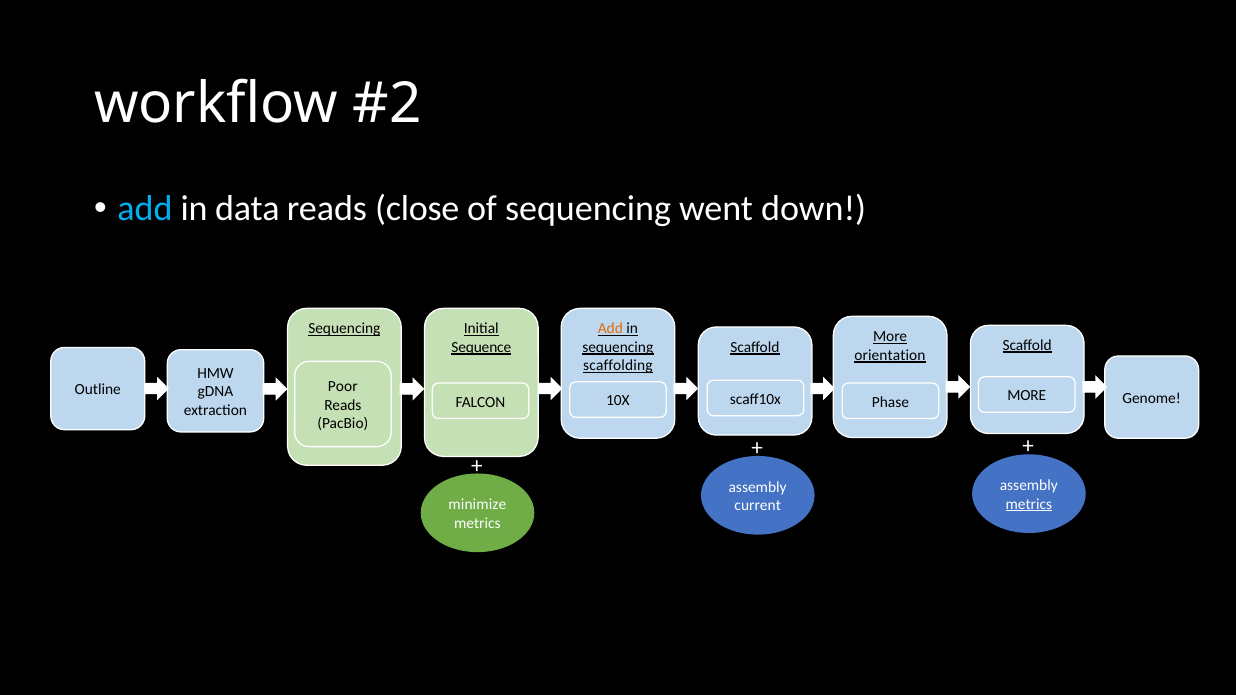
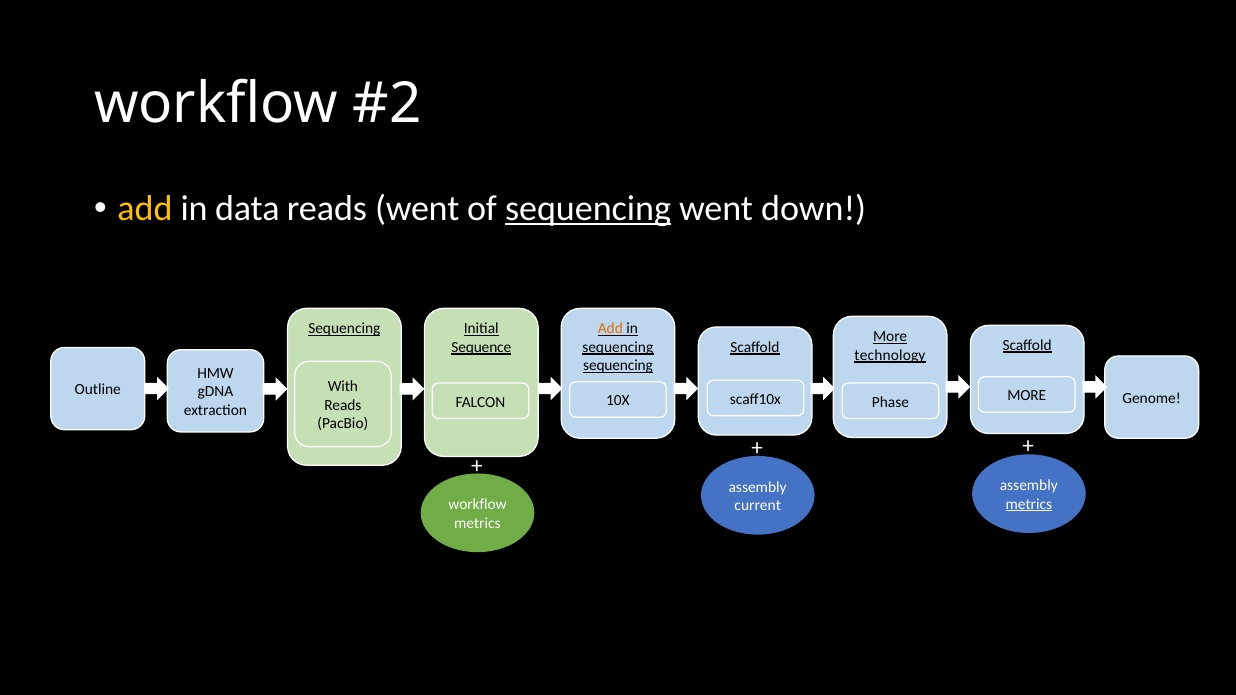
add at (145, 209) colour: light blue -> yellow
reads close: close -> went
sequencing at (588, 209) underline: none -> present
orientation: orientation -> technology
scaffolding at (618, 366): scaffolding -> sequencing
Poor: Poor -> With
minimize at (477, 505): minimize -> workflow
